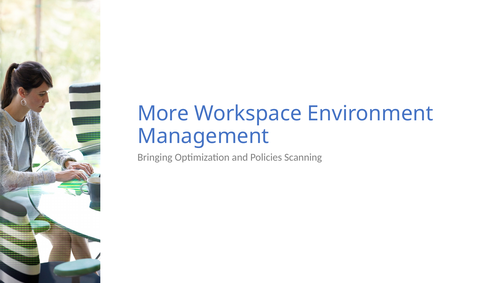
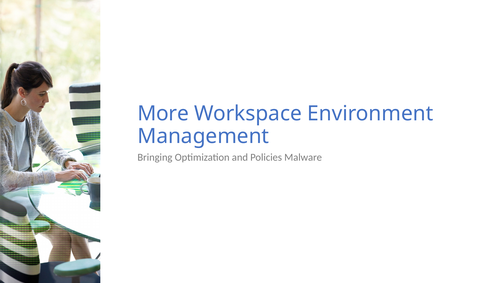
Scanning: Scanning -> Malware
